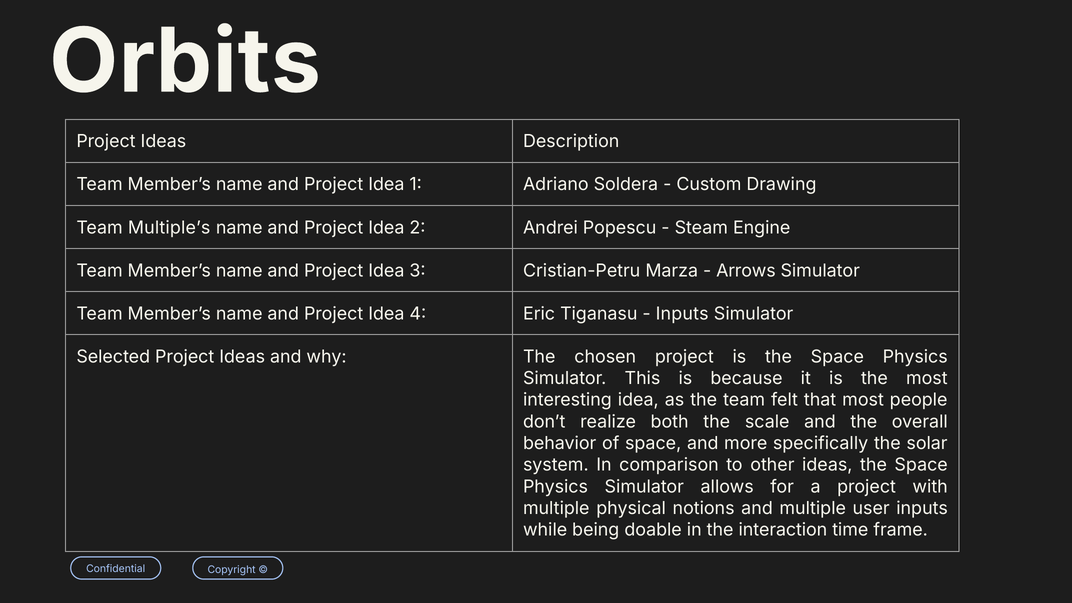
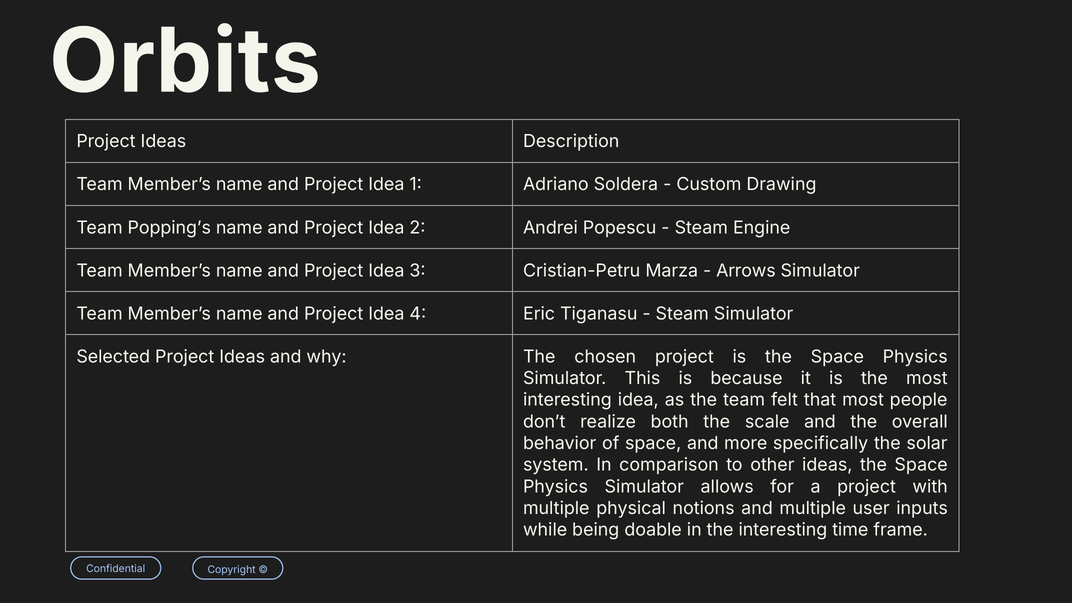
Multiple’s: Multiple’s -> Popping’s
Inputs at (682, 314): Inputs -> Steam
the interaction: interaction -> interesting
